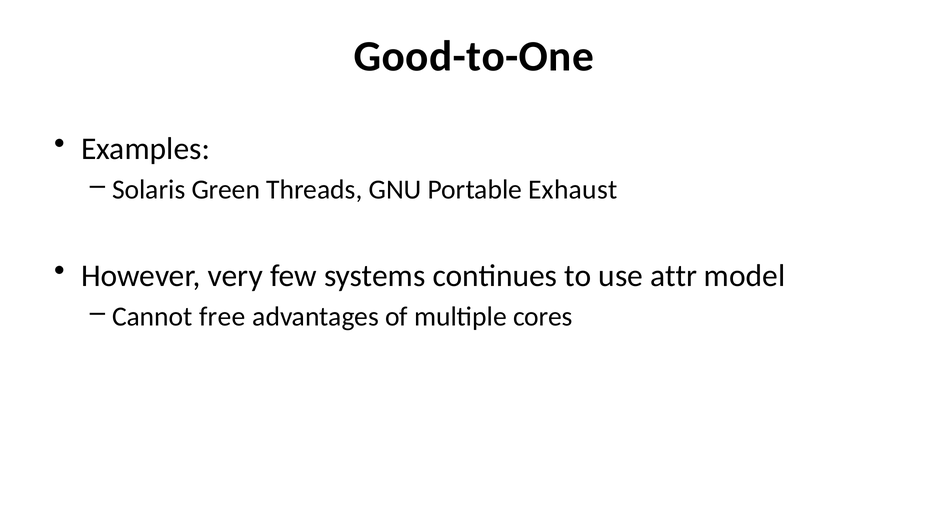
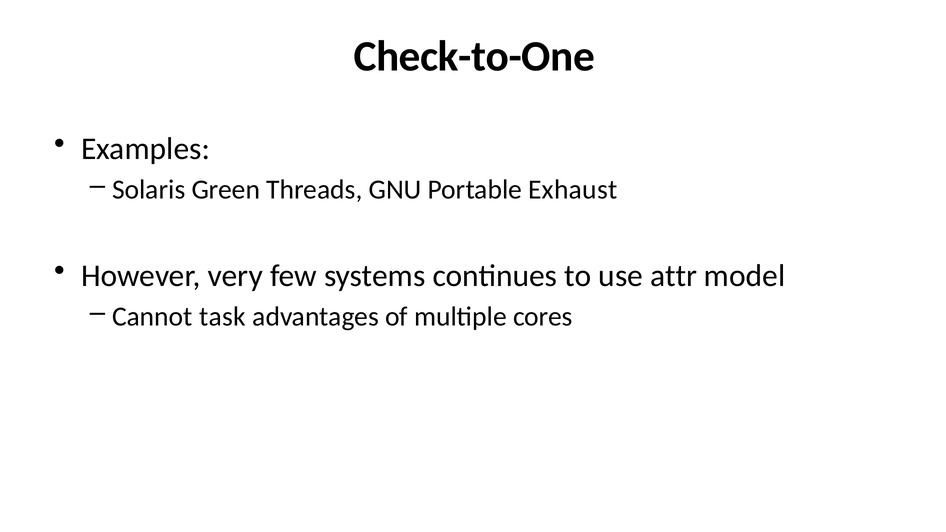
Good-to-One: Good-to-One -> Check-to-One
free: free -> task
